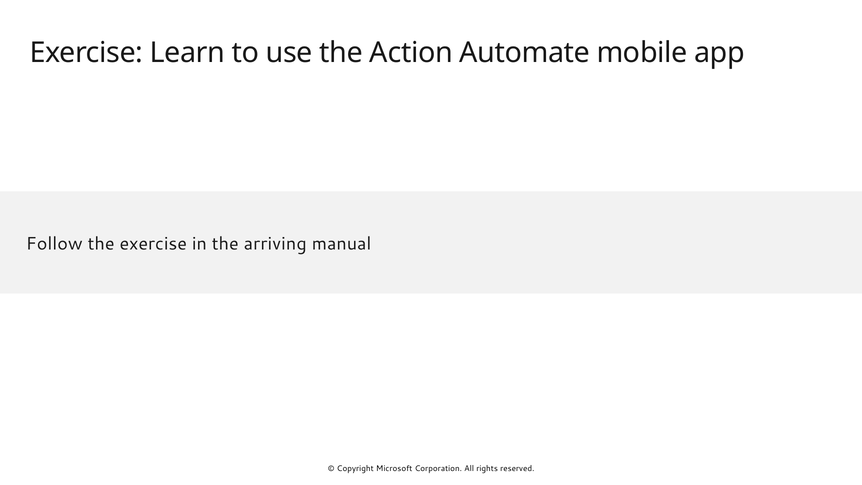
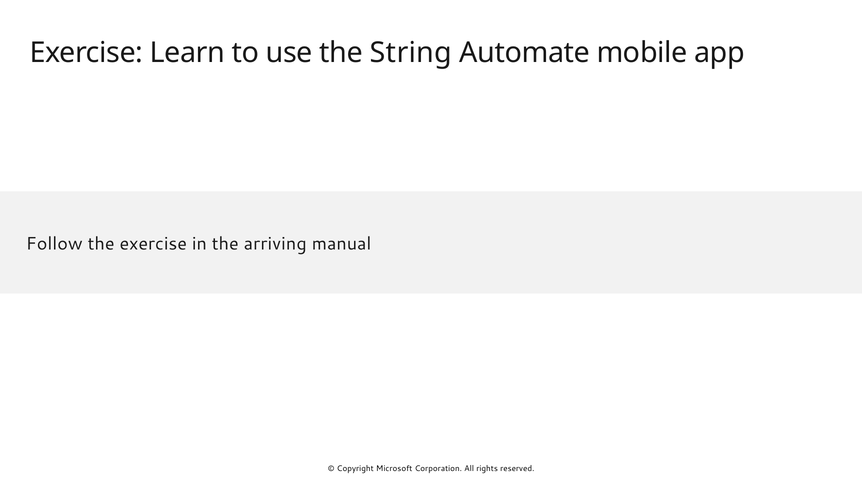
Action: Action -> String
